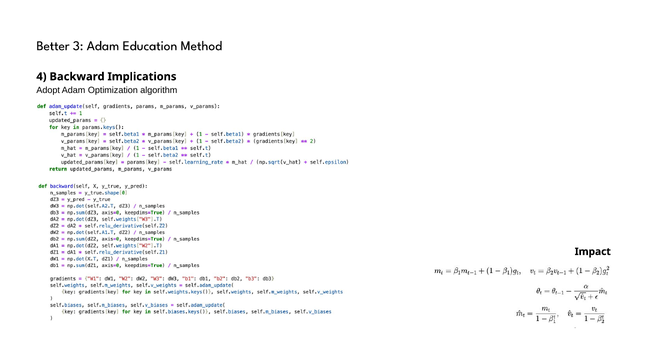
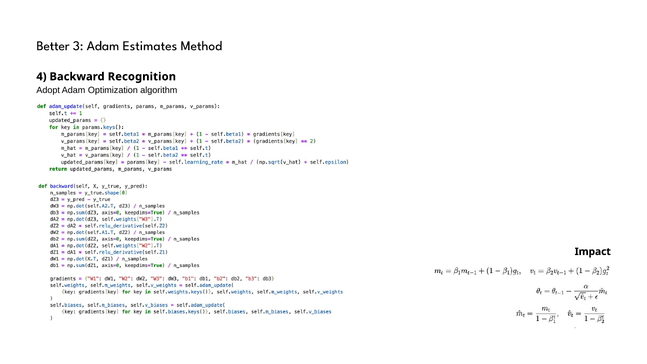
Education: Education -> Estimates
Implications: Implications -> Recognition
